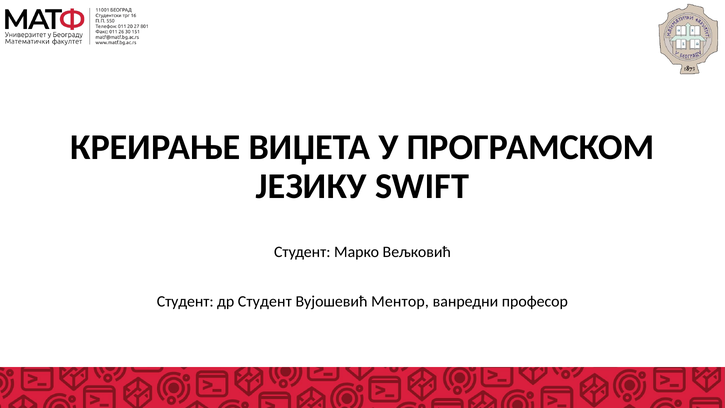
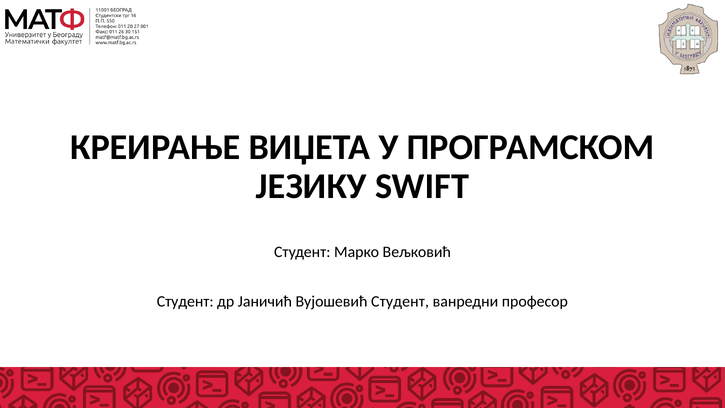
др Студент: Студент -> Јаничић
Вујошевић Ментор: Ментор -> Студент
